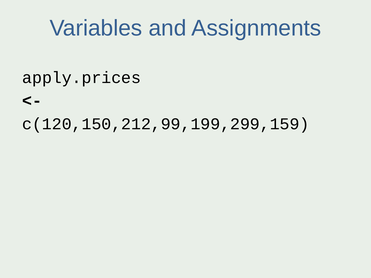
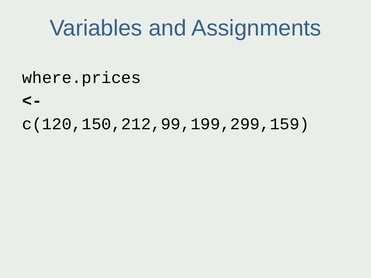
apply.prices: apply.prices -> where.prices
